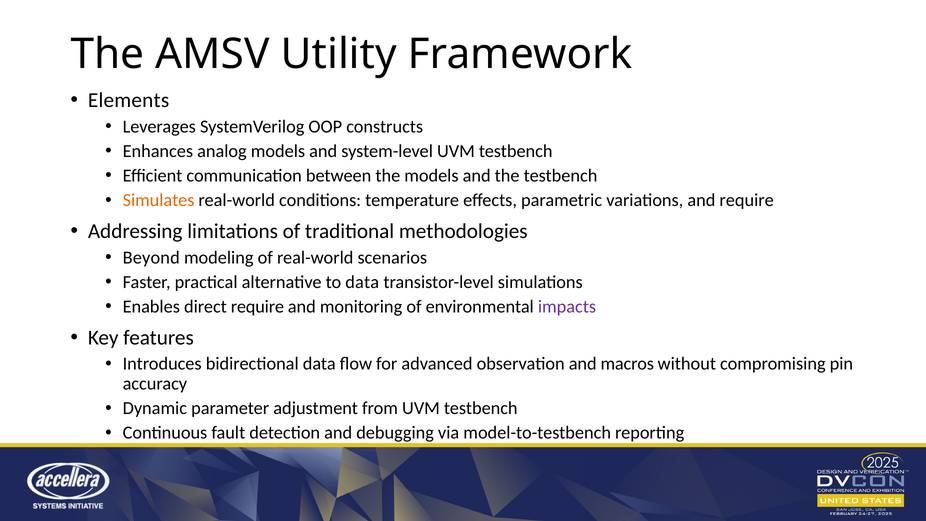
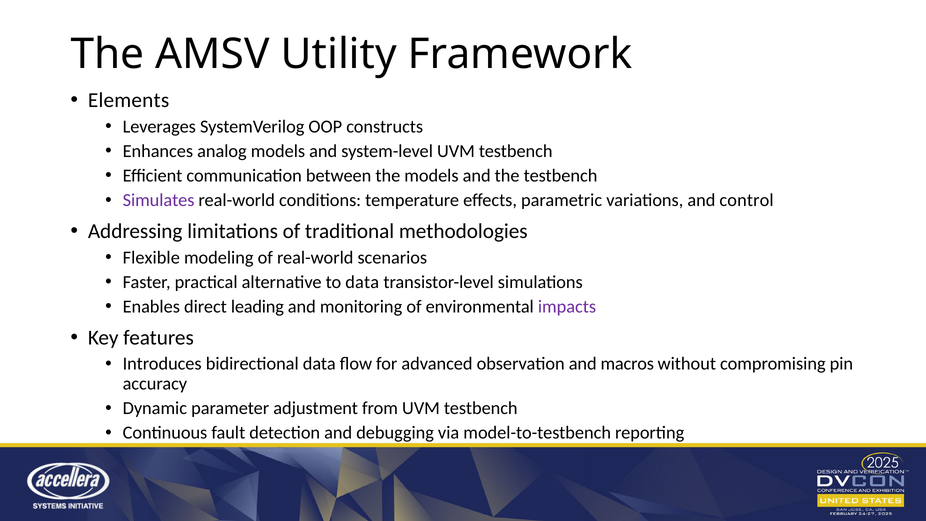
Simulates colour: orange -> purple
and require: require -> control
Beyond: Beyond -> Flexible
direct require: require -> leading
